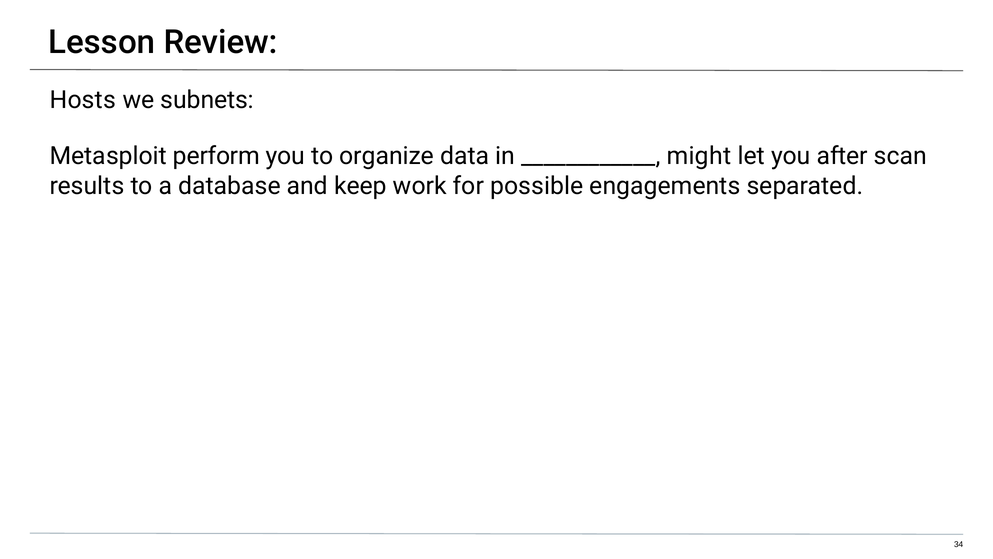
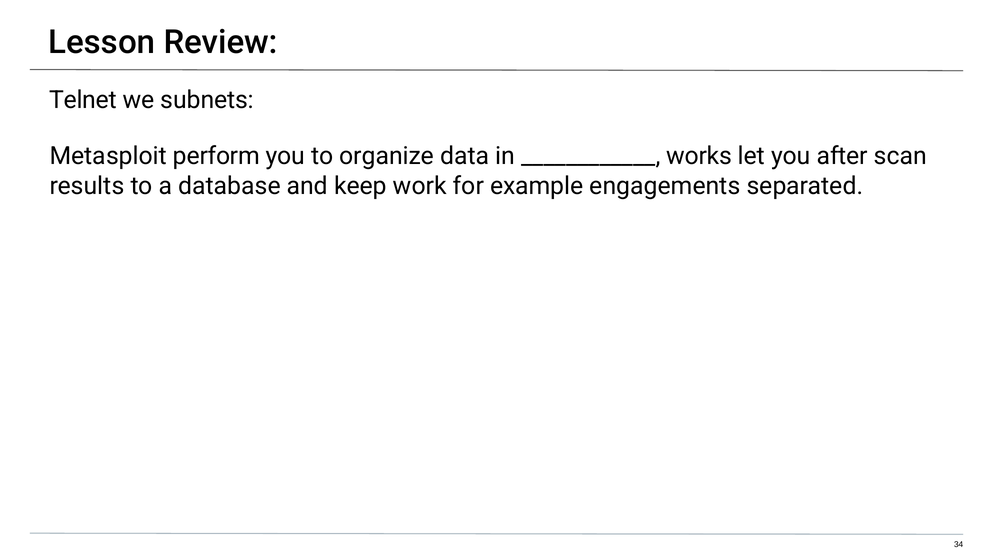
Hosts: Hosts -> Telnet
might: might -> works
possible: possible -> example
